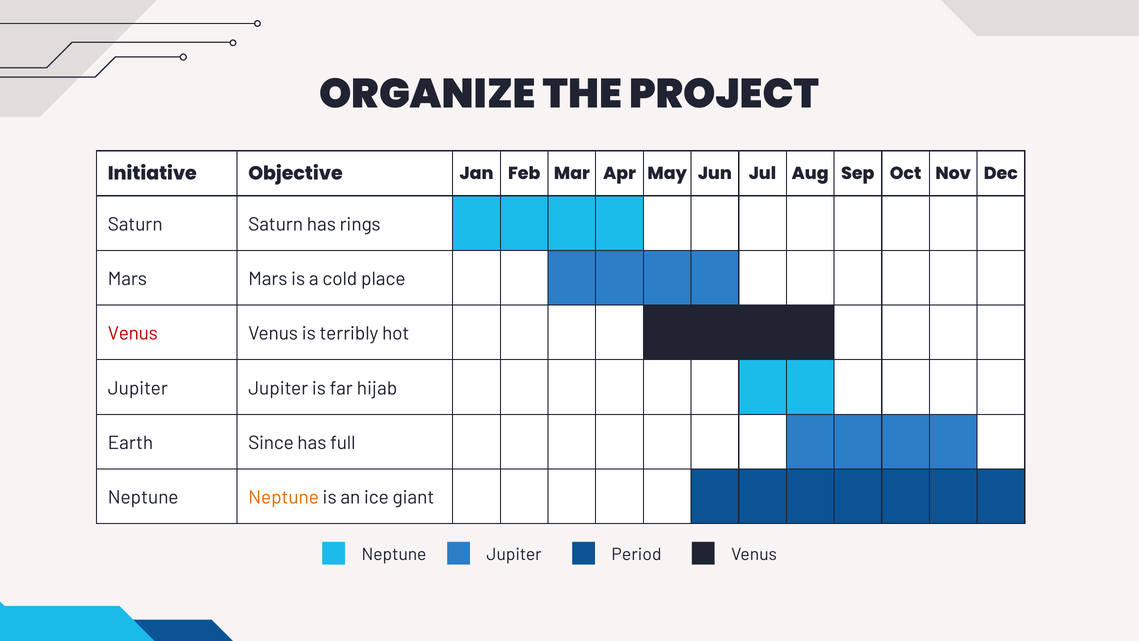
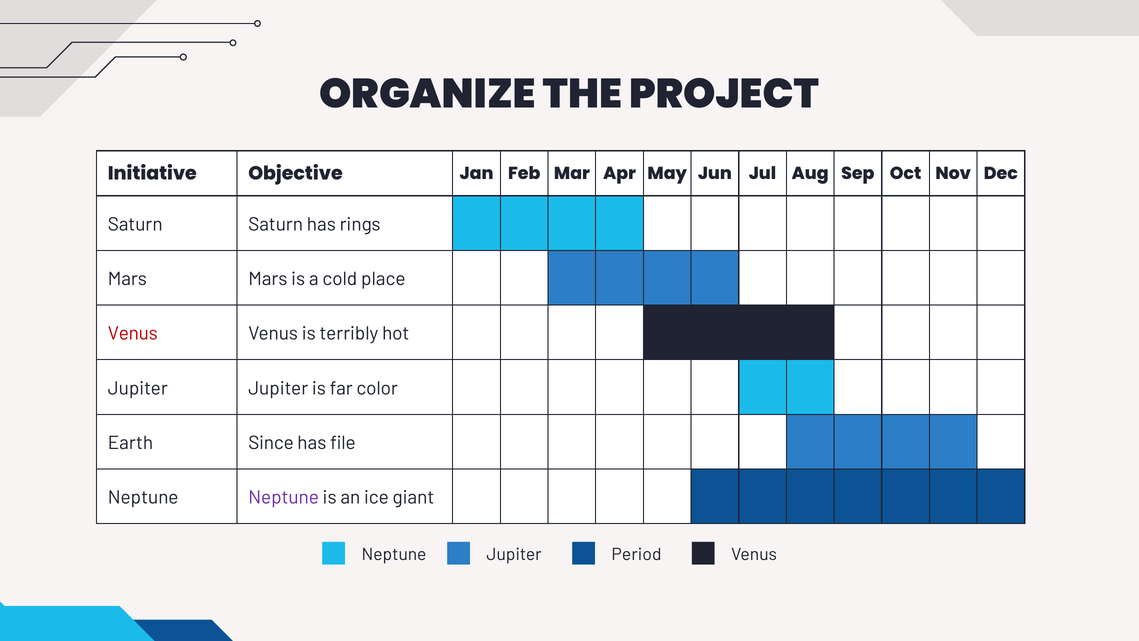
hijab: hijab -> color
full: full -> file
Neptune at (284, 497) colour: orange -> purple
